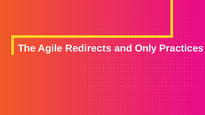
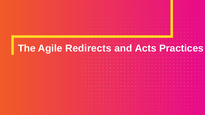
Only: Only -> Acts
